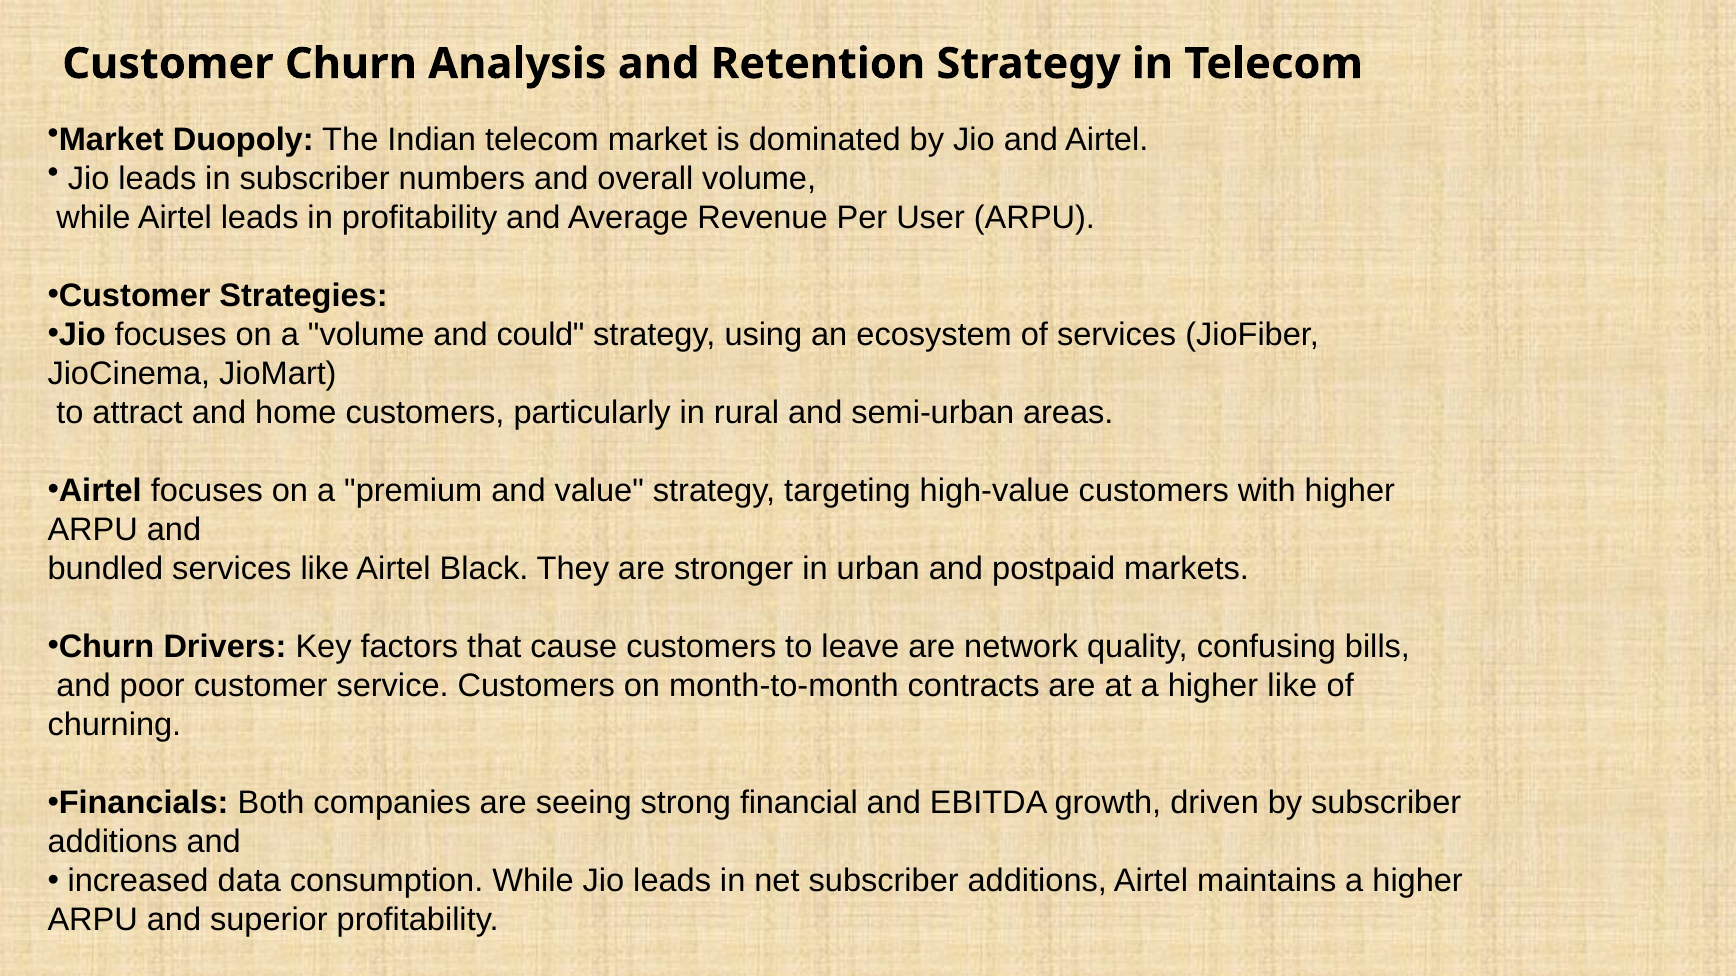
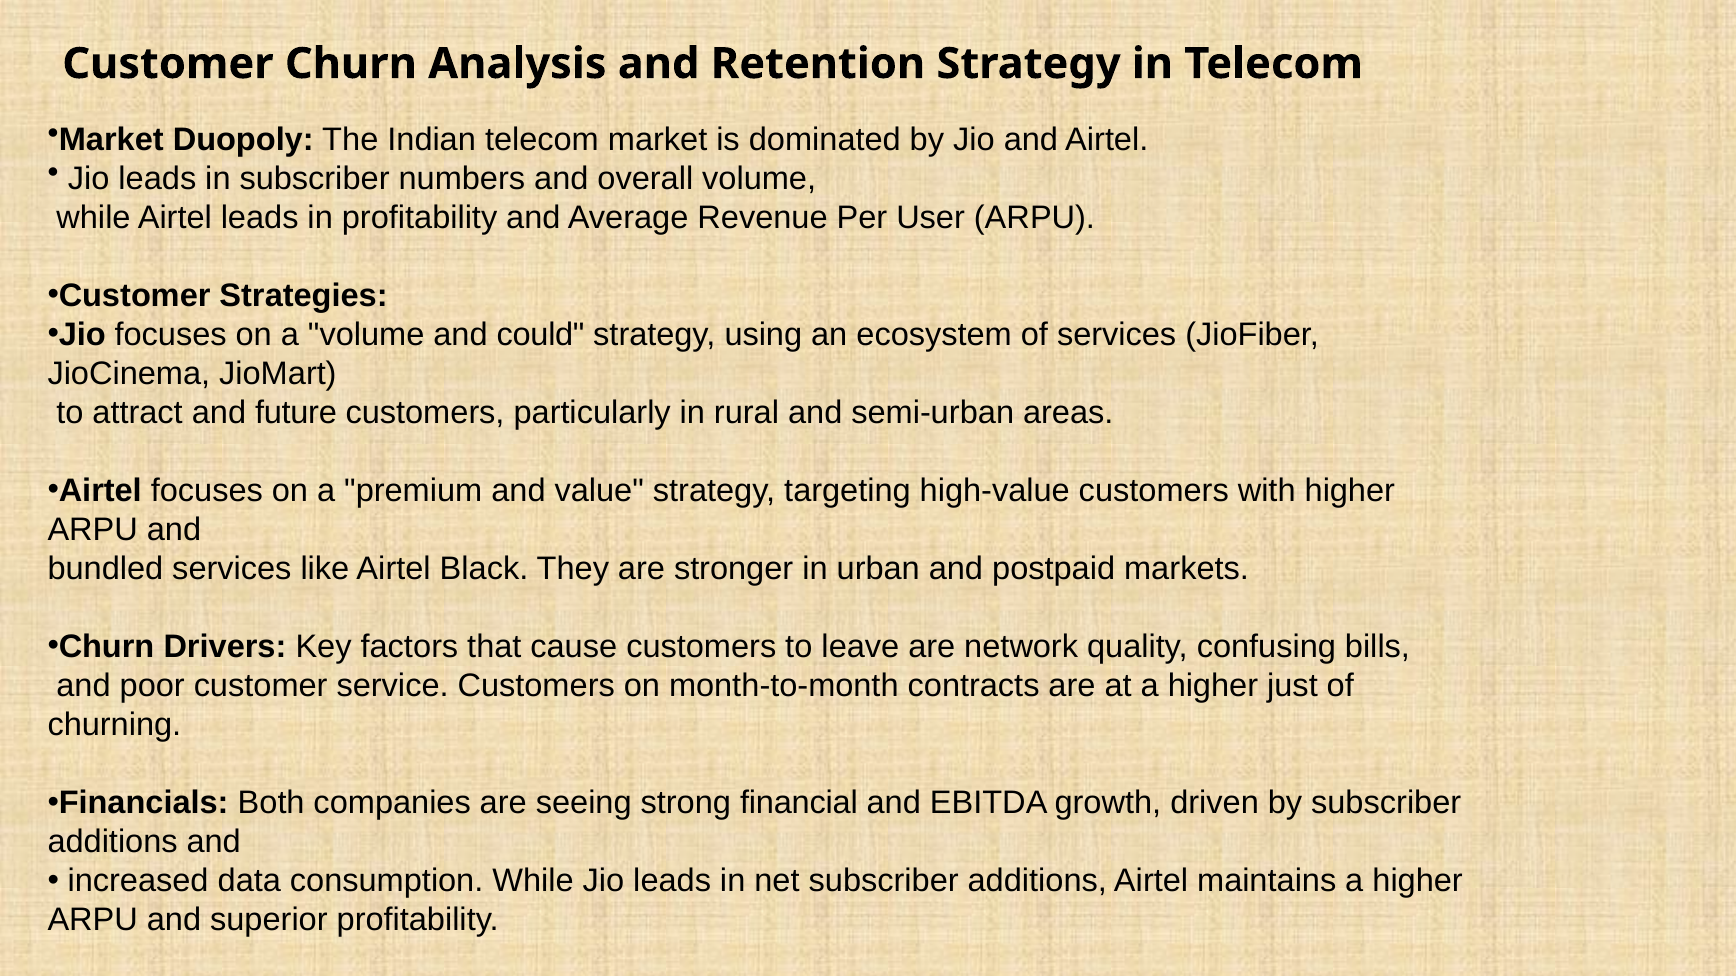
home: home -> future
higher like: like -> just
